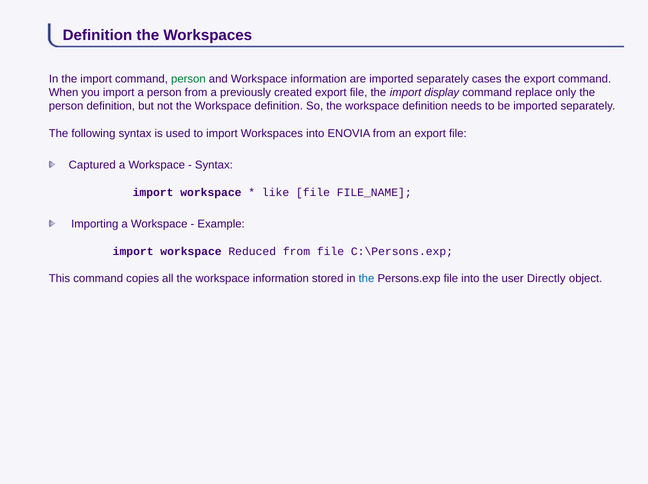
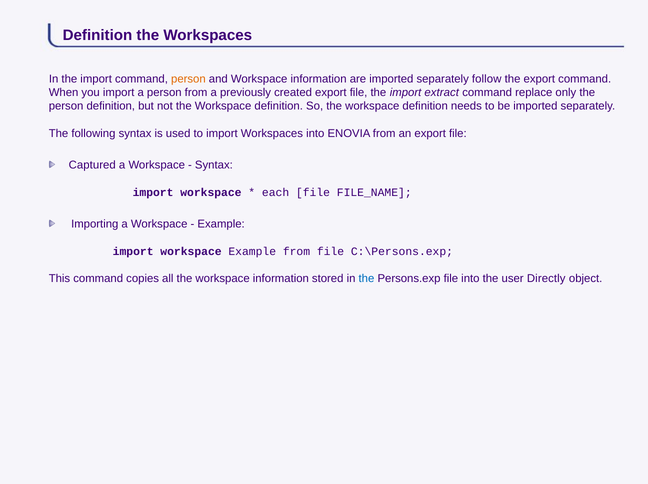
person at (188, 79) colour: green -> orange
cases: cases -> follow
display: display -> extract
like: like -> each
workspace Reduced: Reduced -> Example
